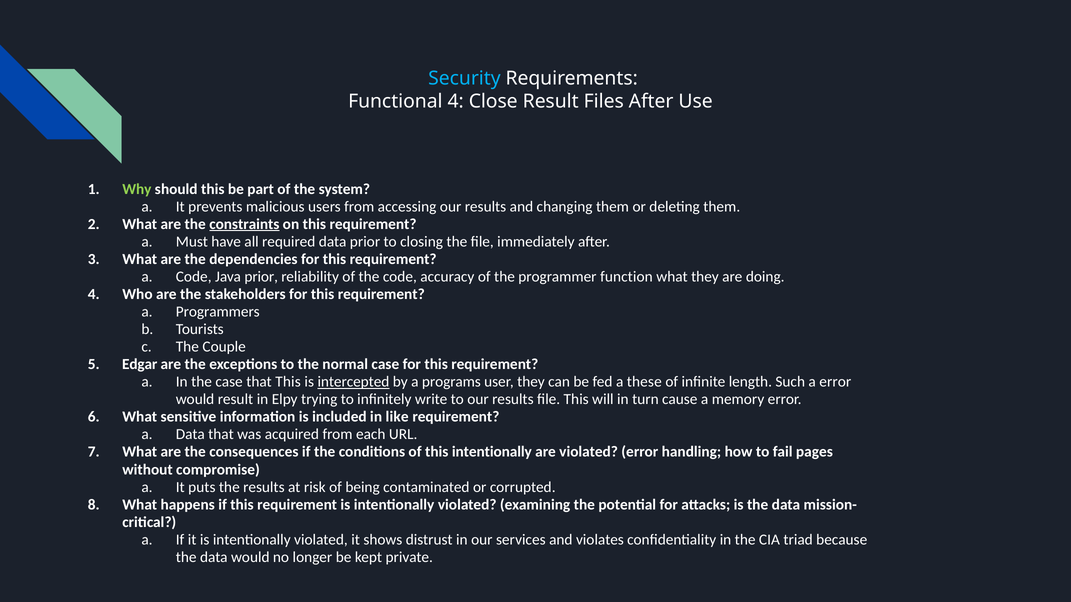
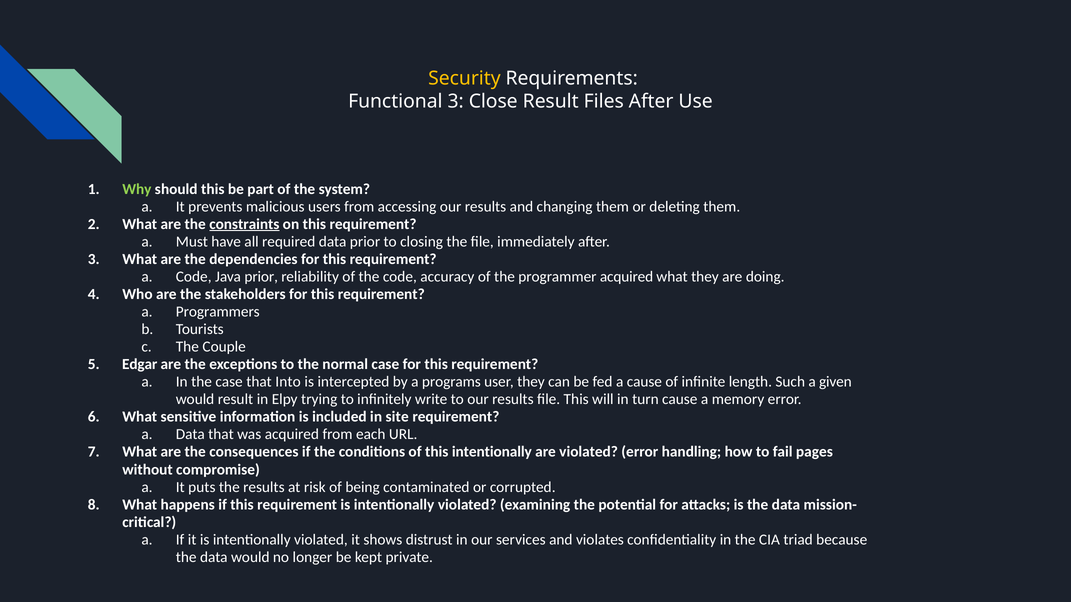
Security colour: light blue -> yellow
Functional 4: 4 -> 3
programmer function: function -> acquired
that This: This -> Into
intercepted underline: present -> none
a these: these -> cause
a error: error -> given
like: like -> site
